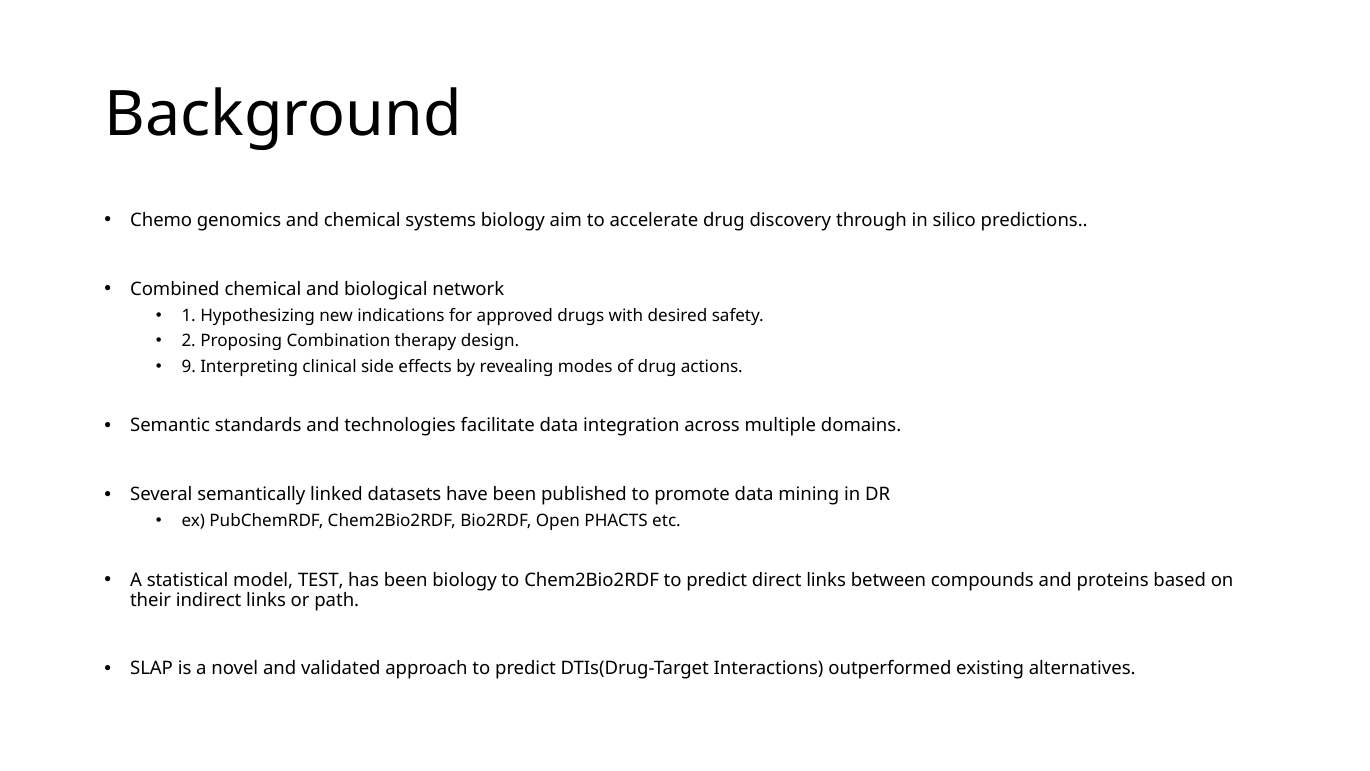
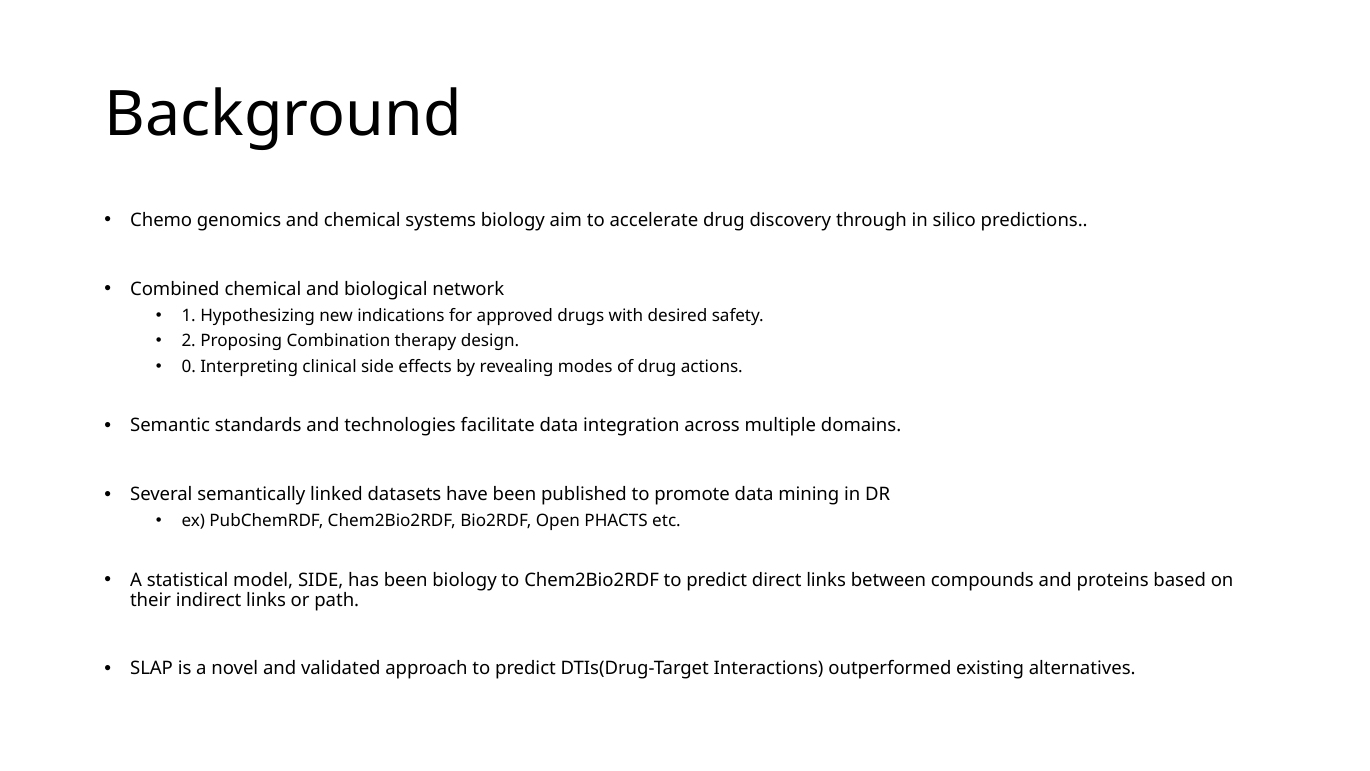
9: 9 -> 0
model TEST: TEST -> SIDE
